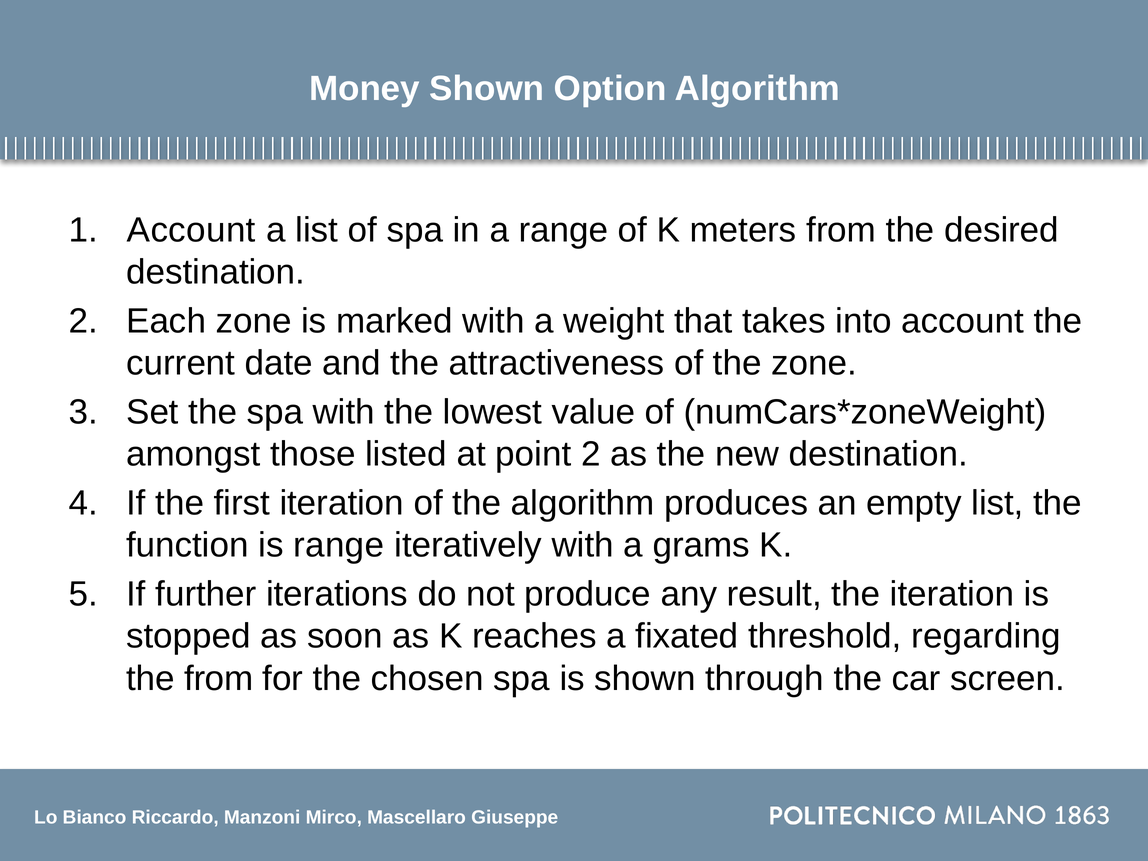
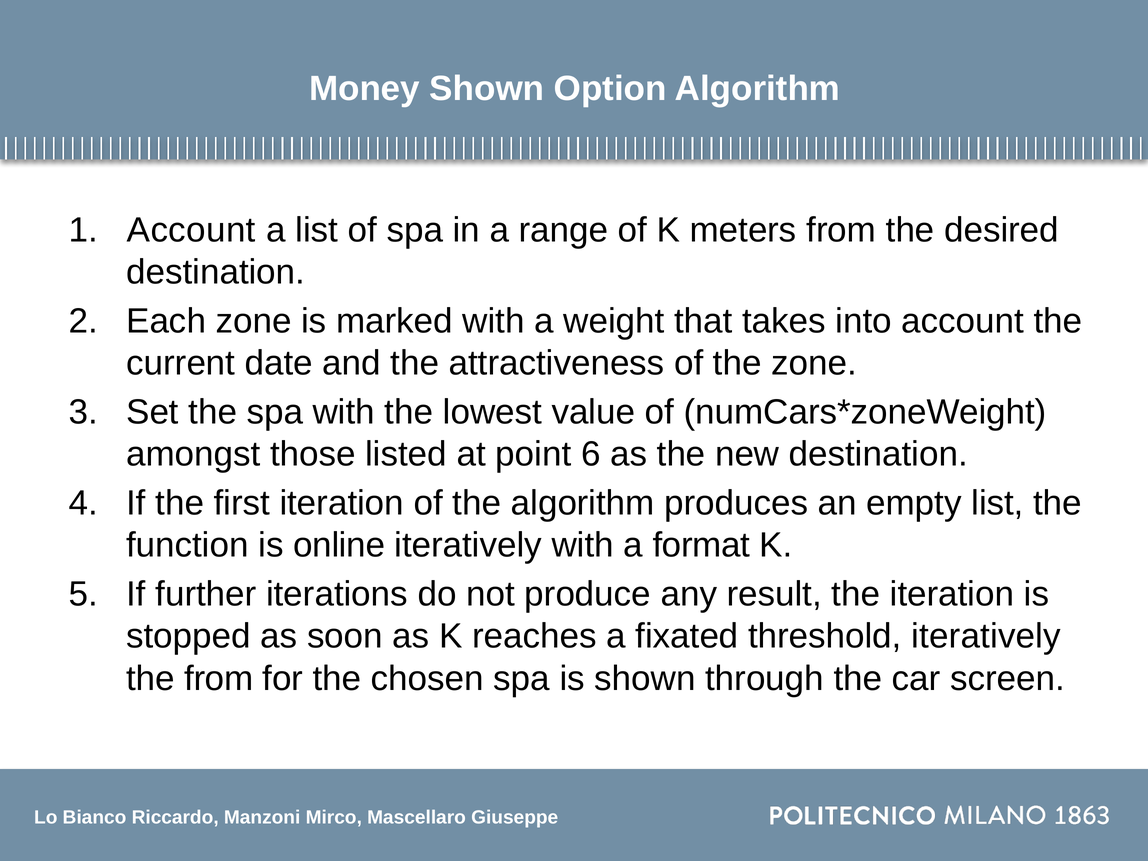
point 2: 2 -> 6
is range: range -> online
grams: grams -> format
threshold regarding: regarding -> iteratively
